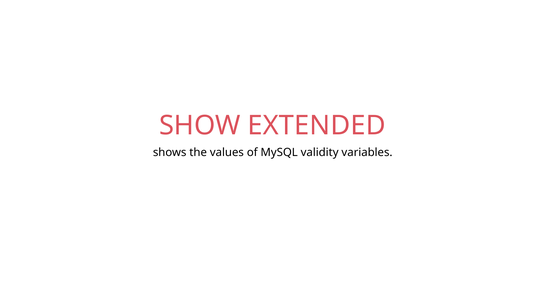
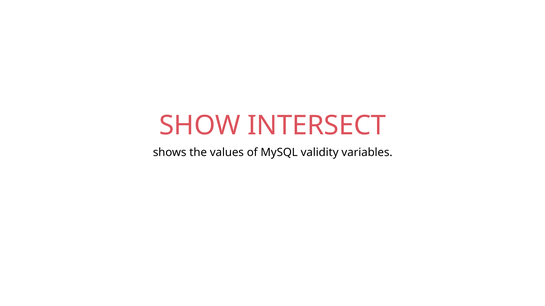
EXTENDED: EXTENDED -> INTERSECT
